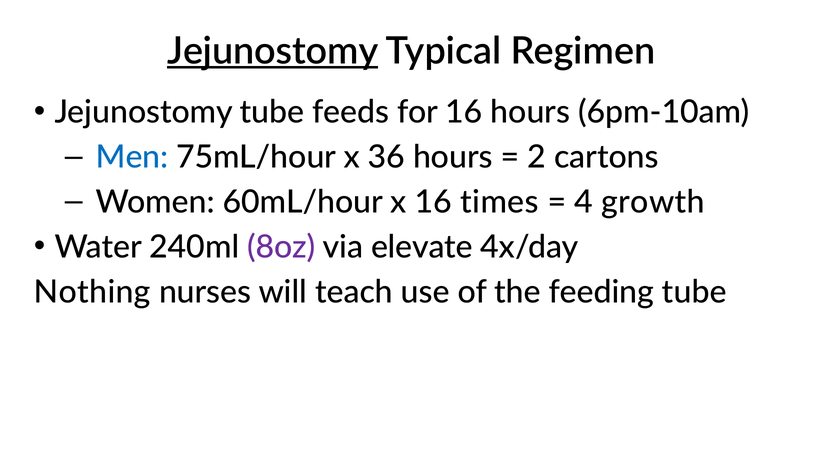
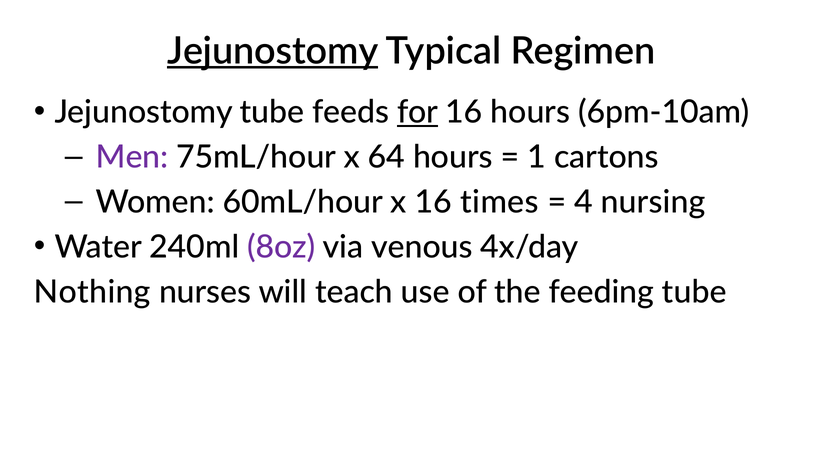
for underline: none -> present
Men colour: blue -> purple
36: 36 -> 64
2: 2 -> 1
growth: growth -> nursing
elevate: elevate -> venous
